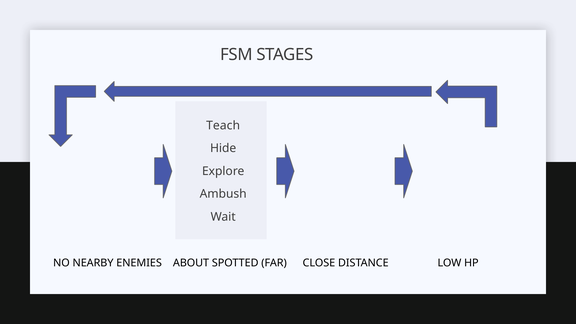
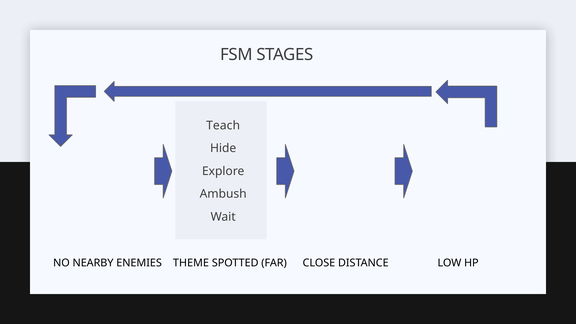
ABOUT: ABOUT -> THEME
